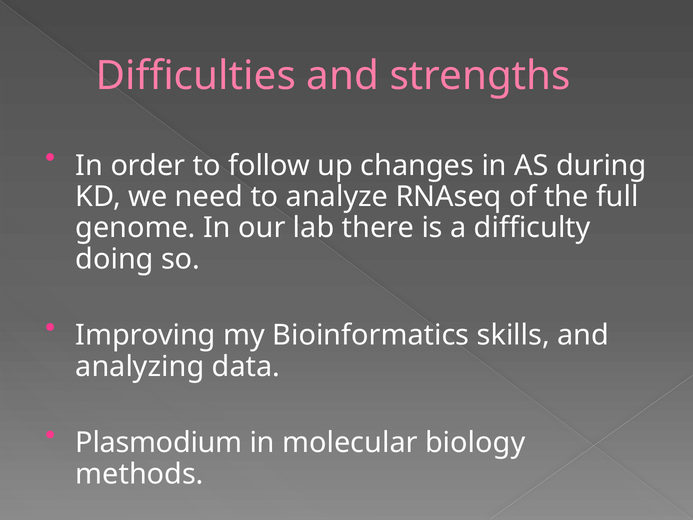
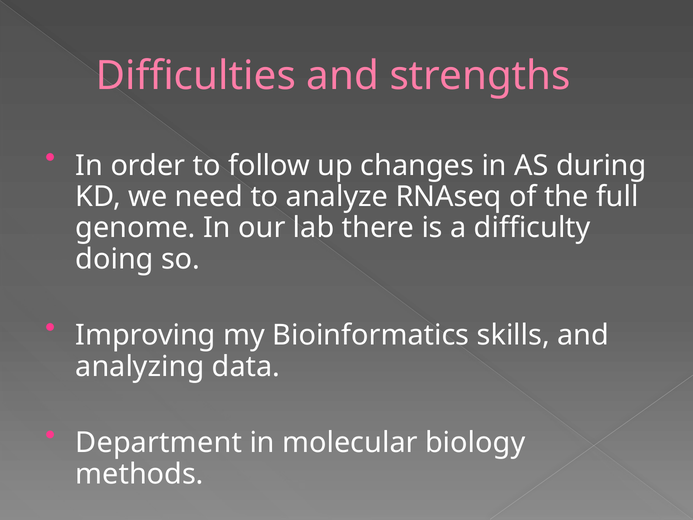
Plasmodium: Plasmodium -> Department
